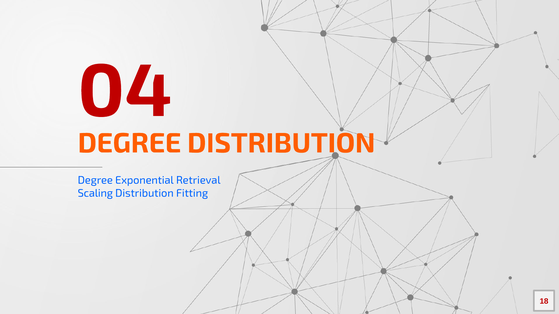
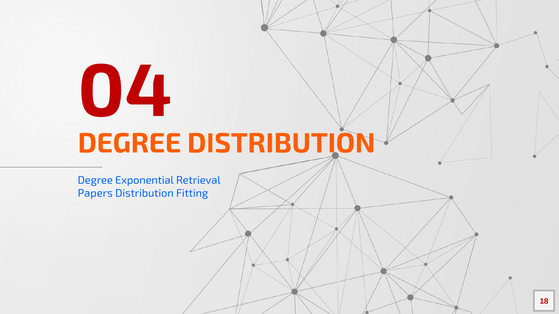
Scaling: Scaling -> Papers
